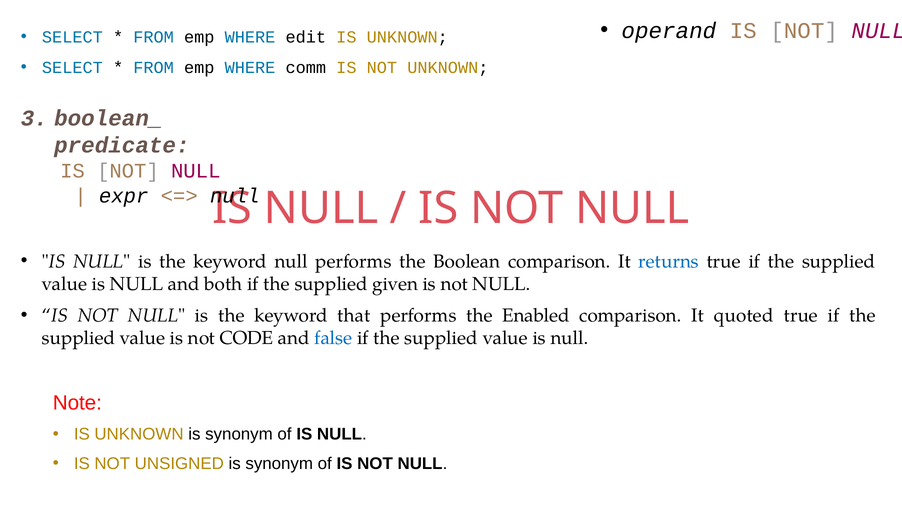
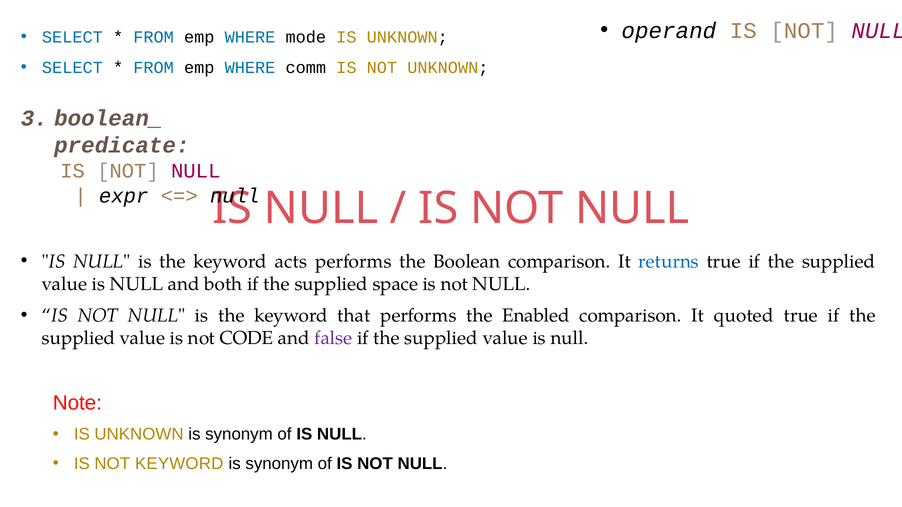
edit: edit -> mode
keyword null: null -> acts
given: given -> space
false colour: blue -> purple
NOT UNSIGNED: UNSIGNED -> KEYWORD
